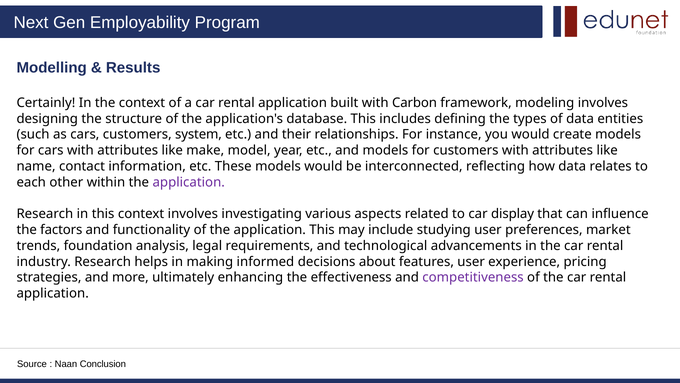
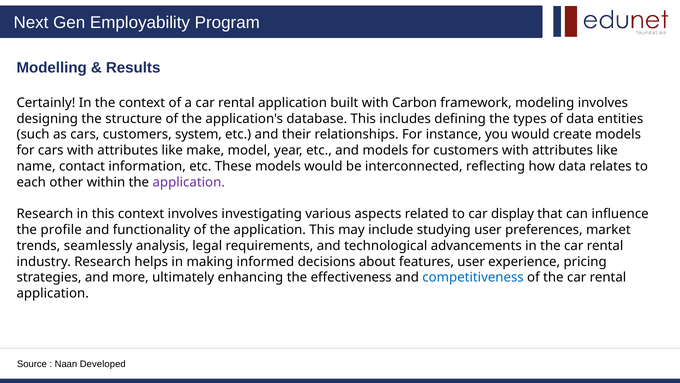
factors: factors -> profile
foundation: foundation -> seamlessly
competitiveness colour: purple -> blue
Conclusion: Conclusion -> Developed
